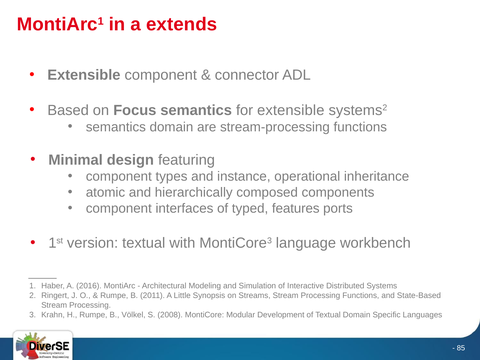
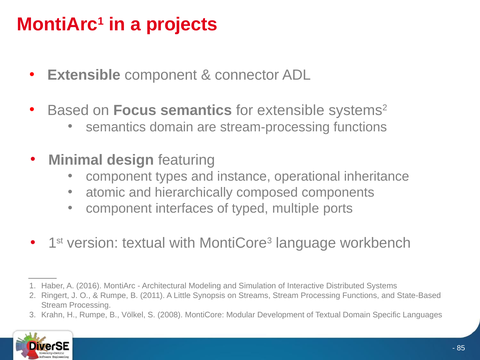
extends: extends -> projects
features: features -> multiple
